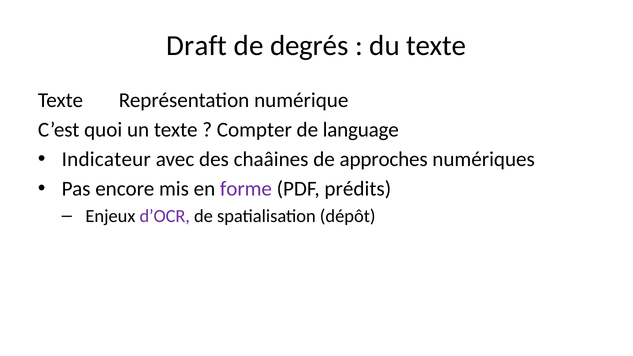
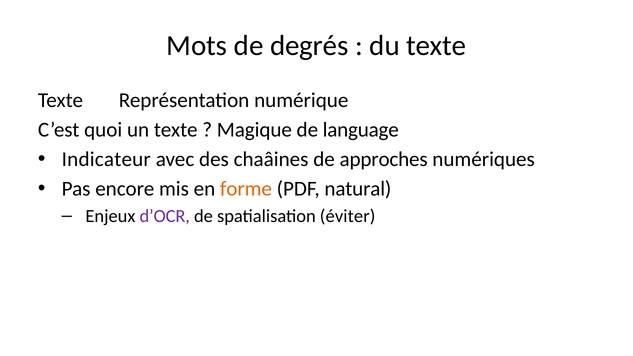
Draft: Draft -> Mots
Compter: Compter -> Magique
forme colour: purple -> orange
prédits: prédits -> natural
dépôt: dépôt -> éviter
